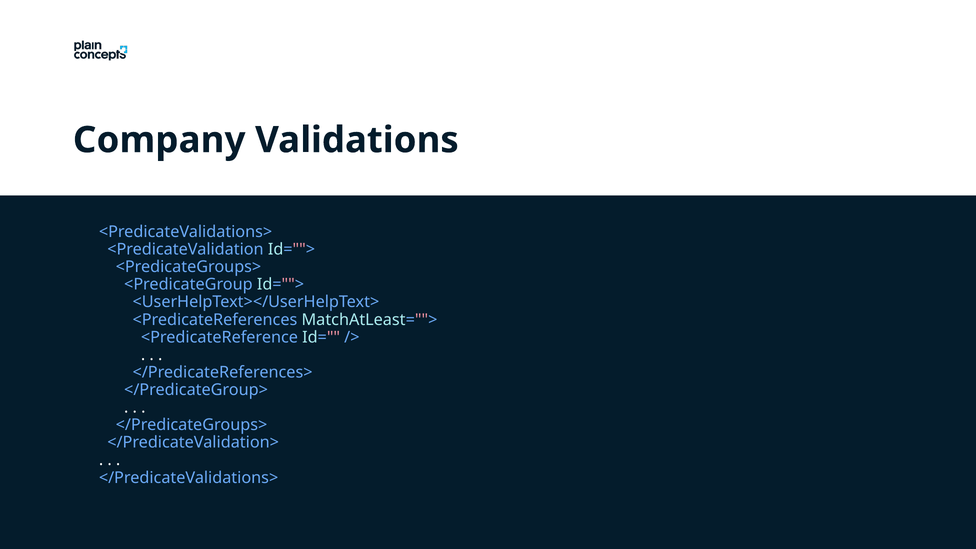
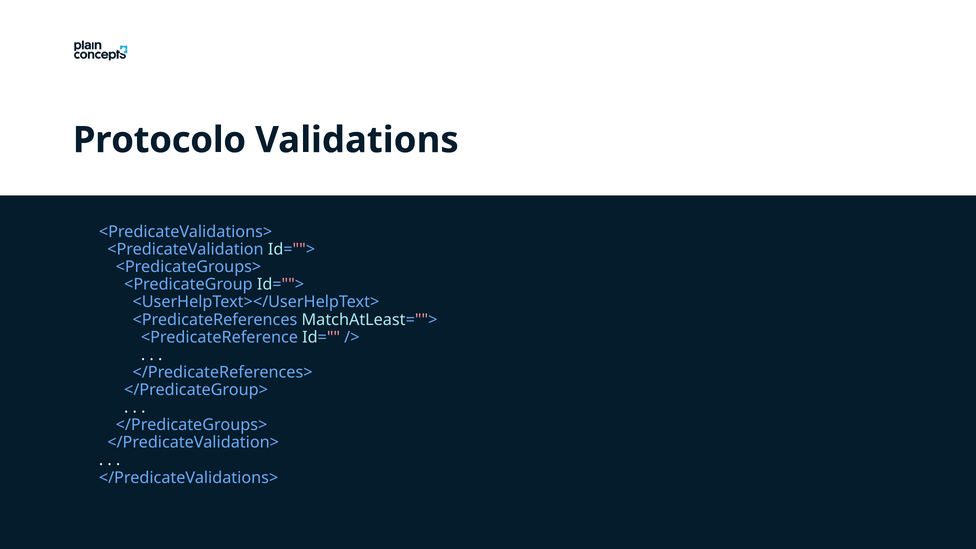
Company: Company -> Protocolo
